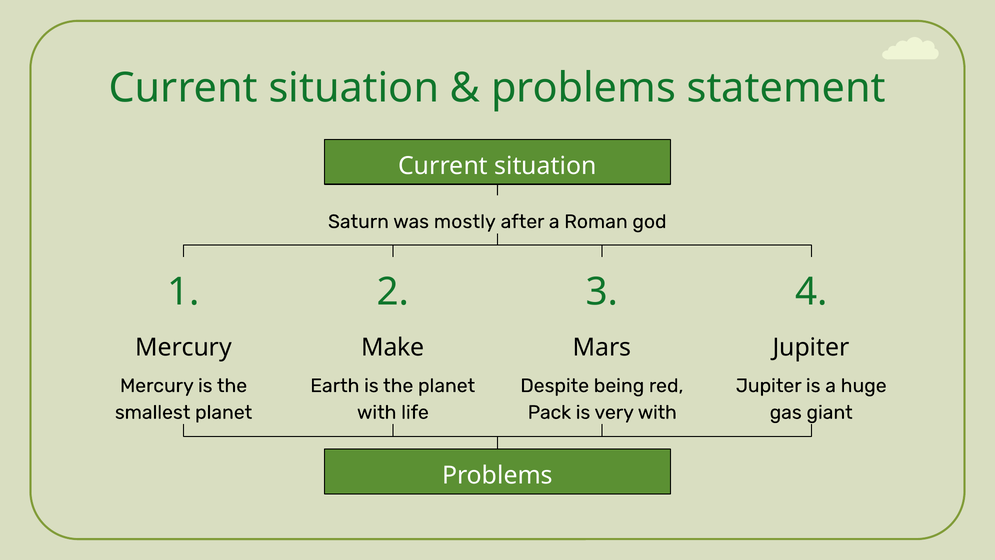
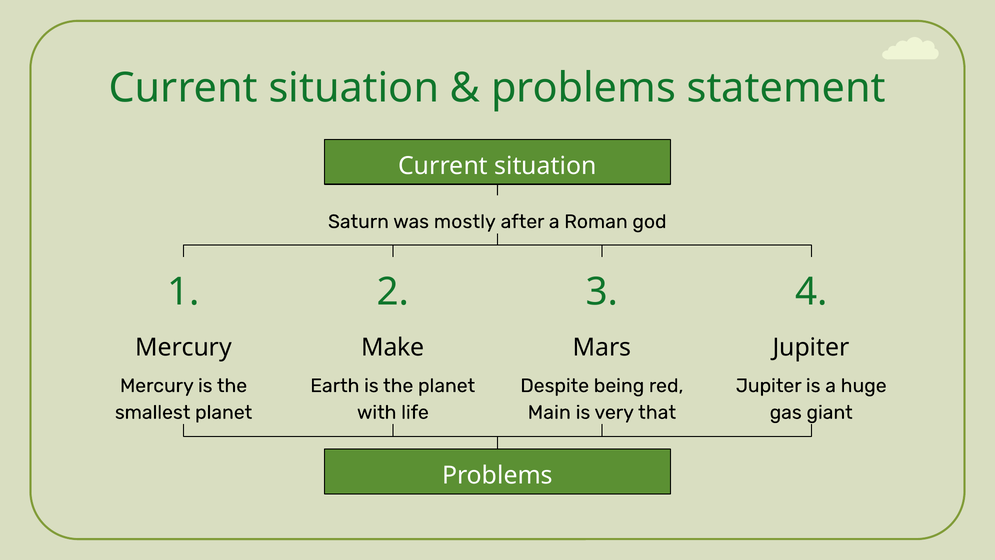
Pack: Pack -> Main
very with: with -> that
